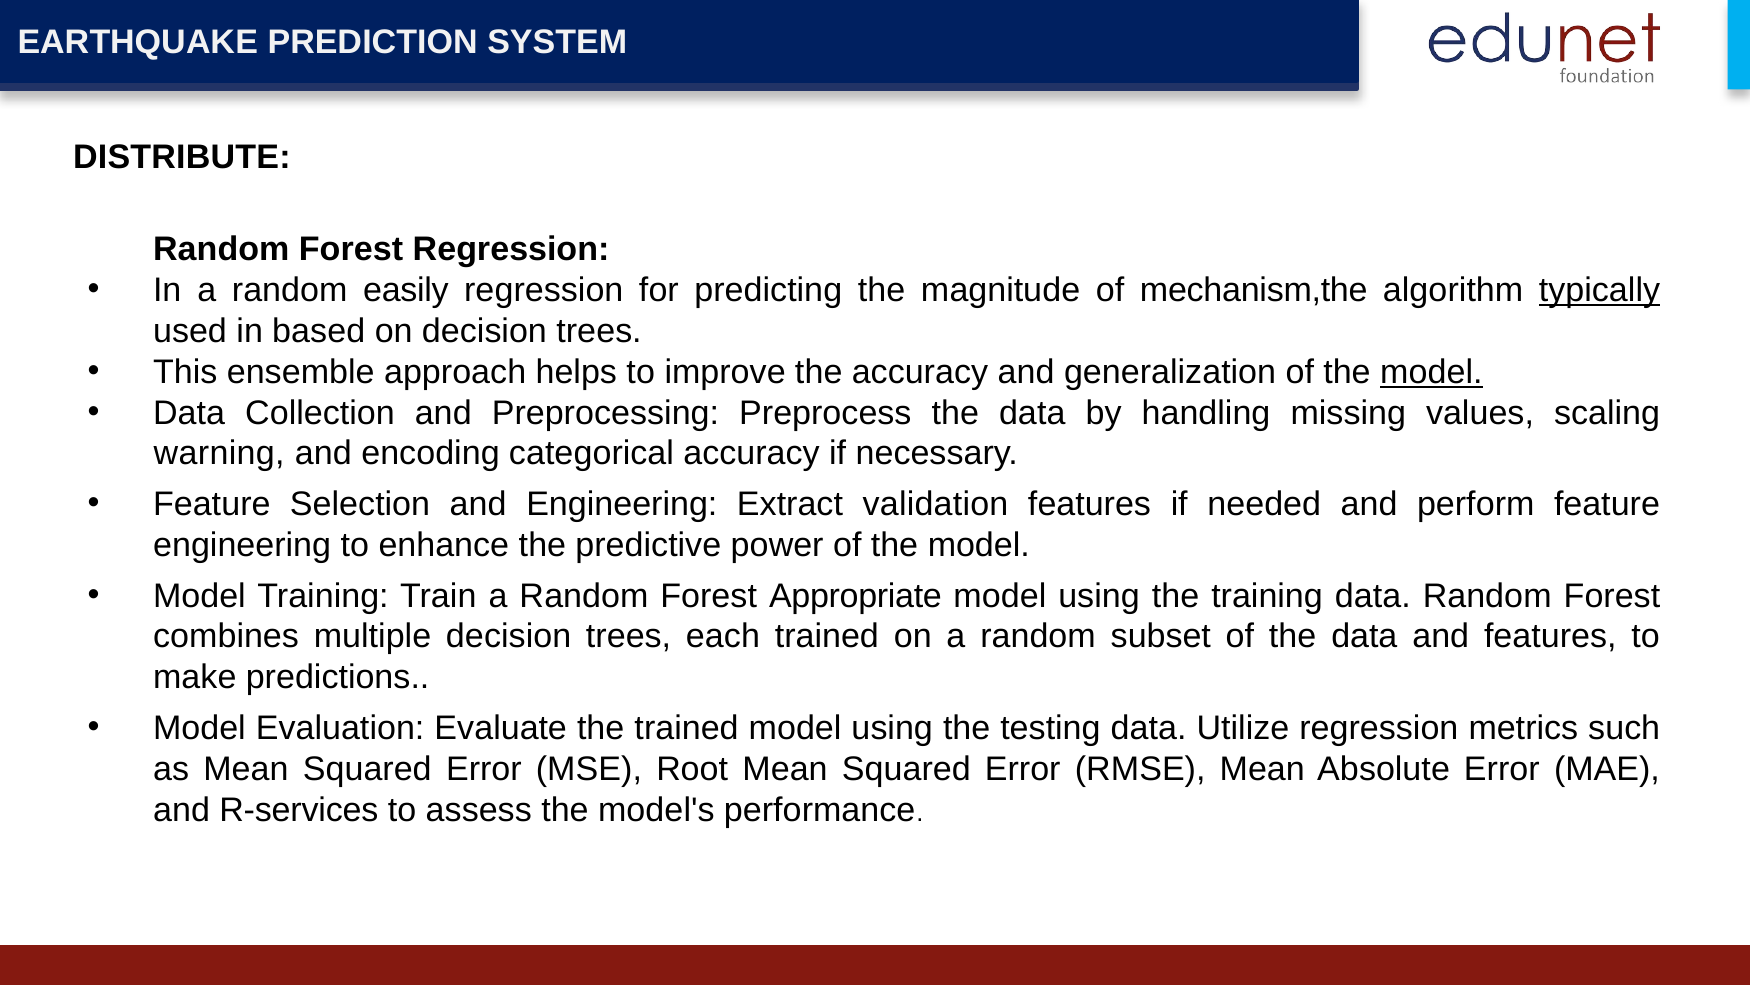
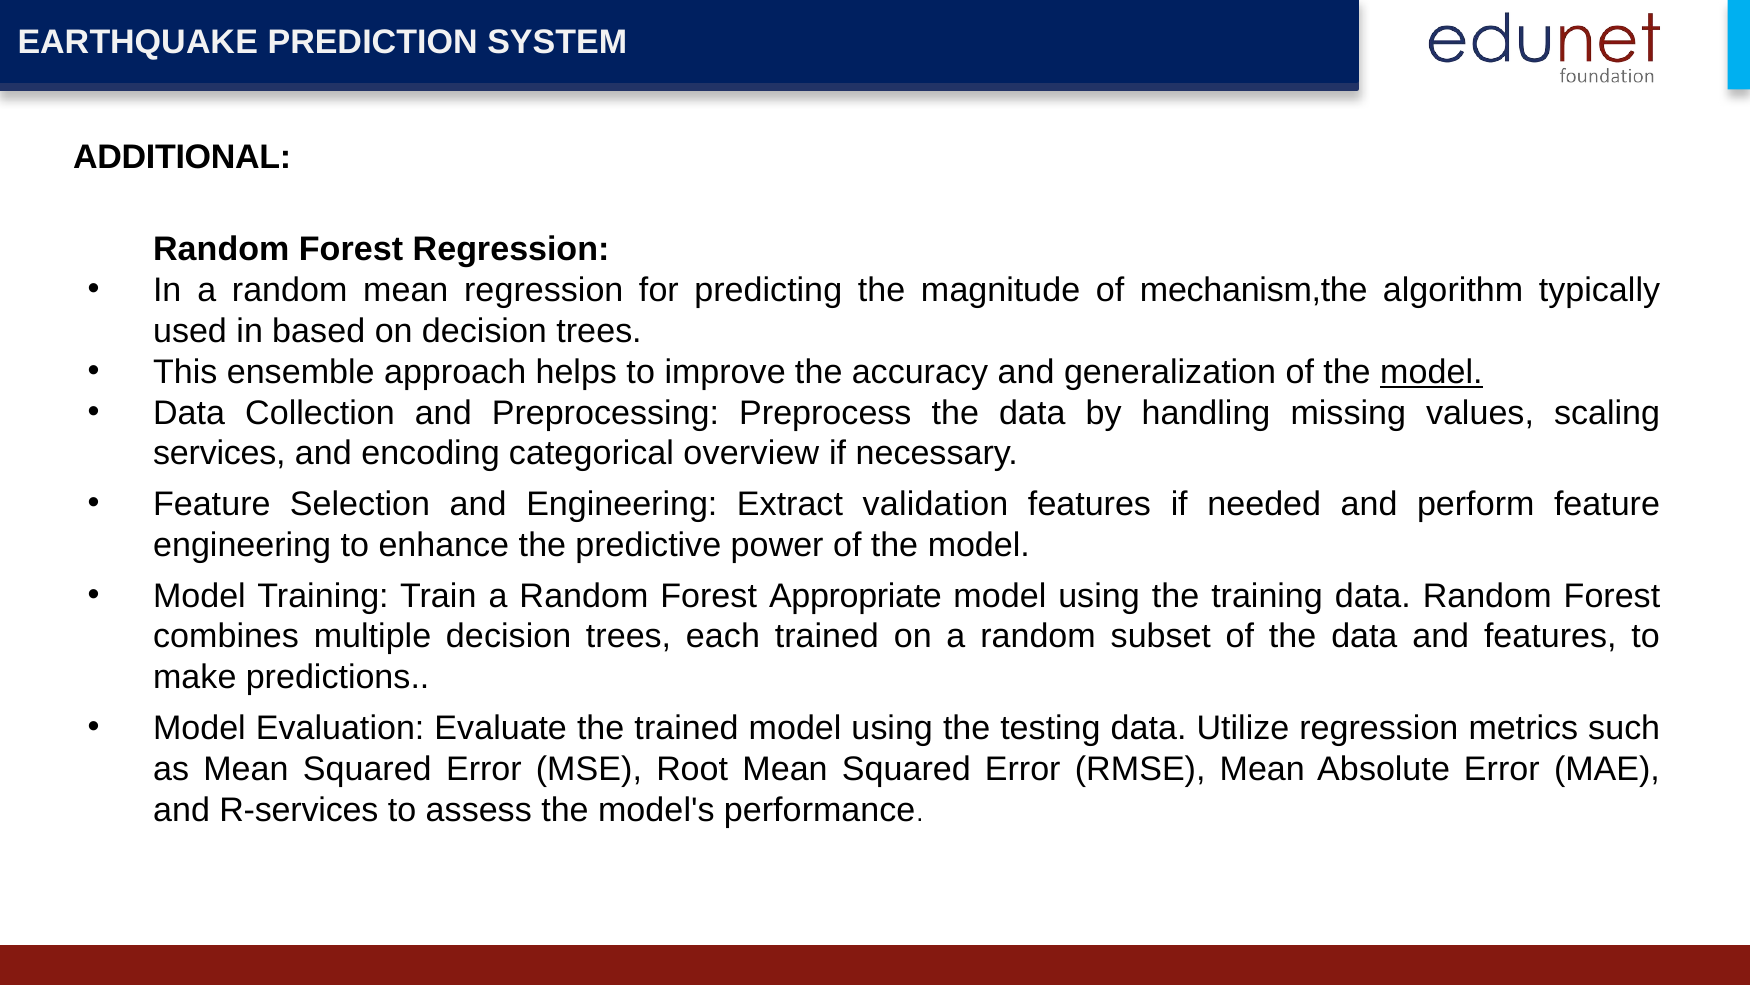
DISTRIBUTE: DISTRIBUTE -> ADDITIONAL
random easily: easily -> mean
typically underline: present -> none
warning: warning -> services
categorical accuracy: accuracy -> overview
